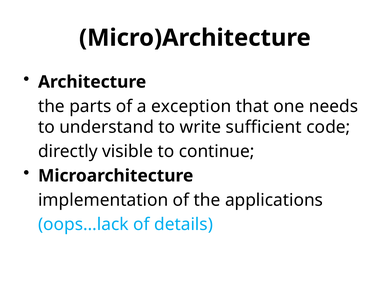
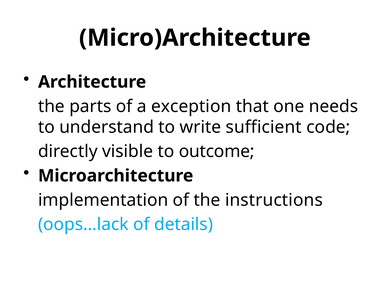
continue: continue -> outcome
applications: applications -> instructions
